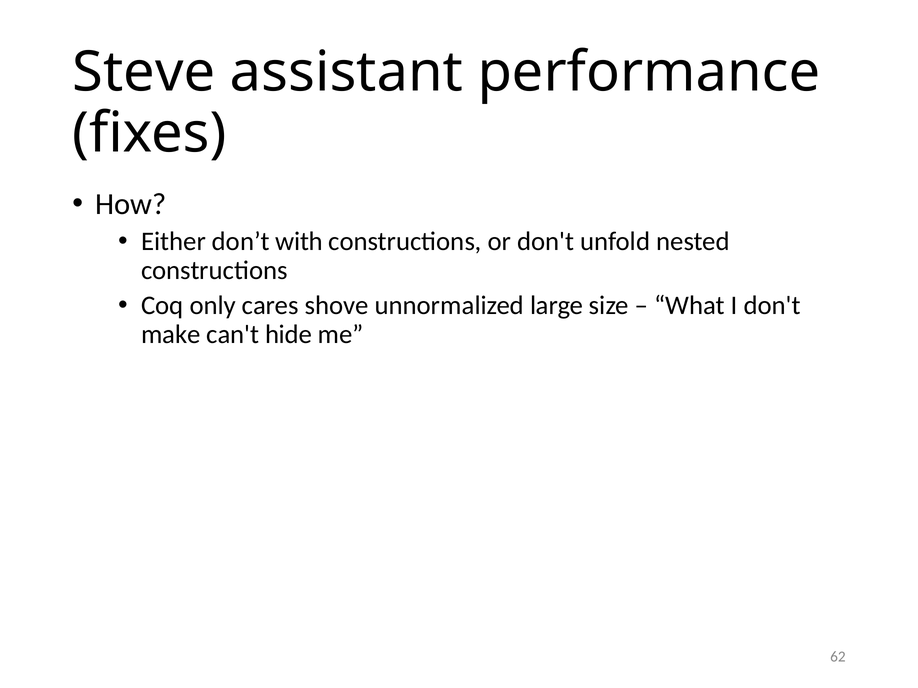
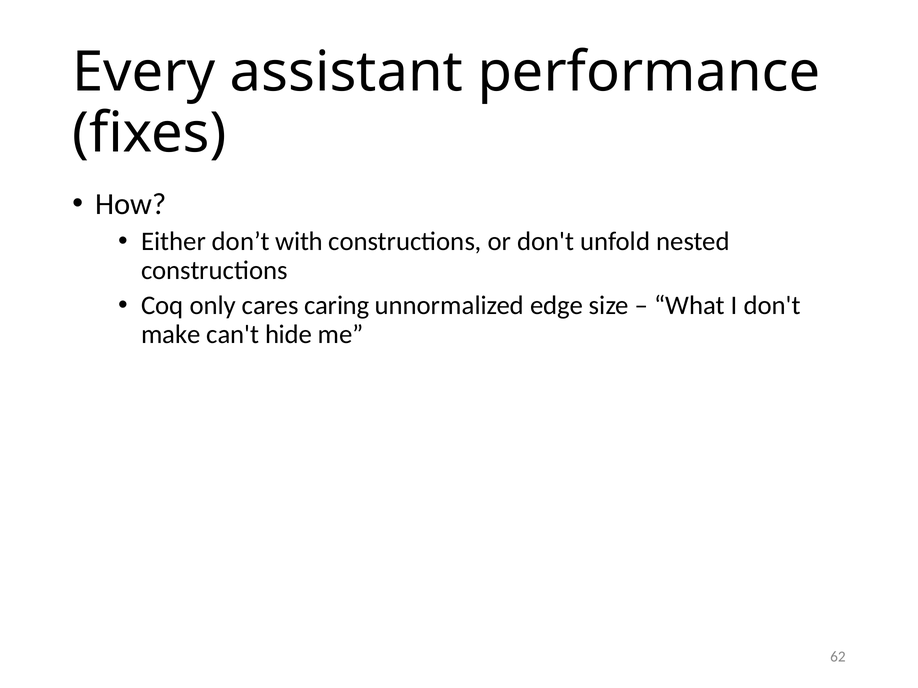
Steve: Steve -> Every
shove: shove -> caring
large: large -> edge
